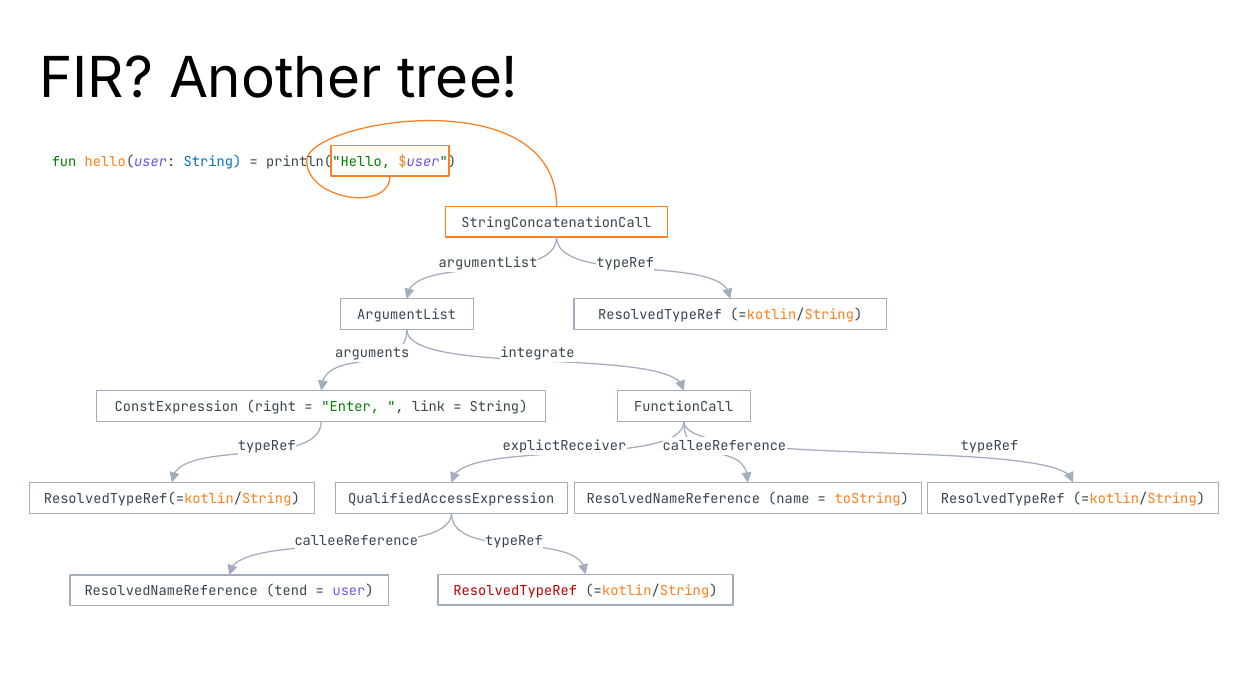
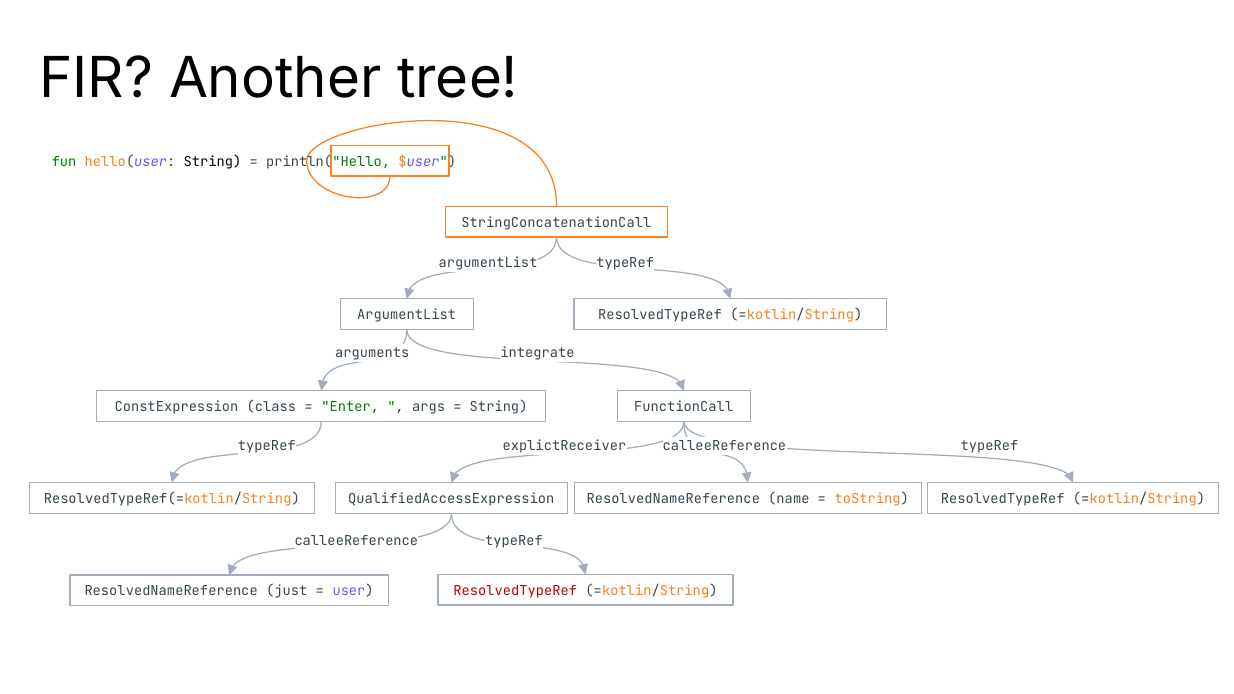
String at (212, 162) colour: blue -> black
right: right -> class
link: link -> args
tend: tend -> just
